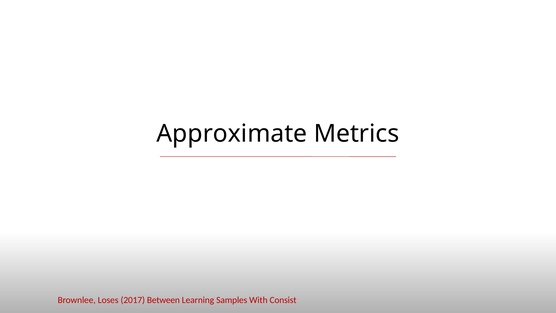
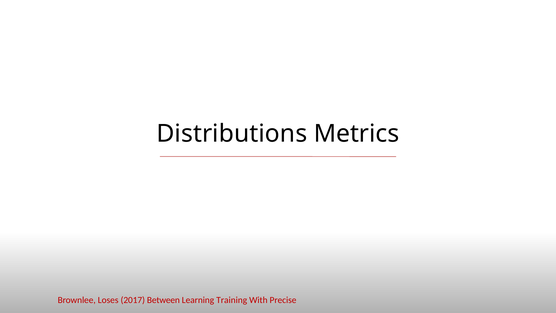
Approximate: Approximate -> Distributions
Samples: Samples -> Training
Consist: Consist -> Precise
